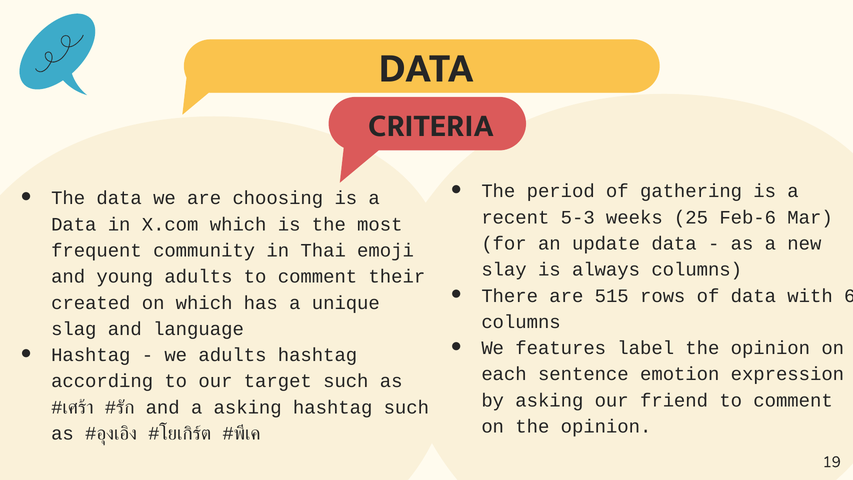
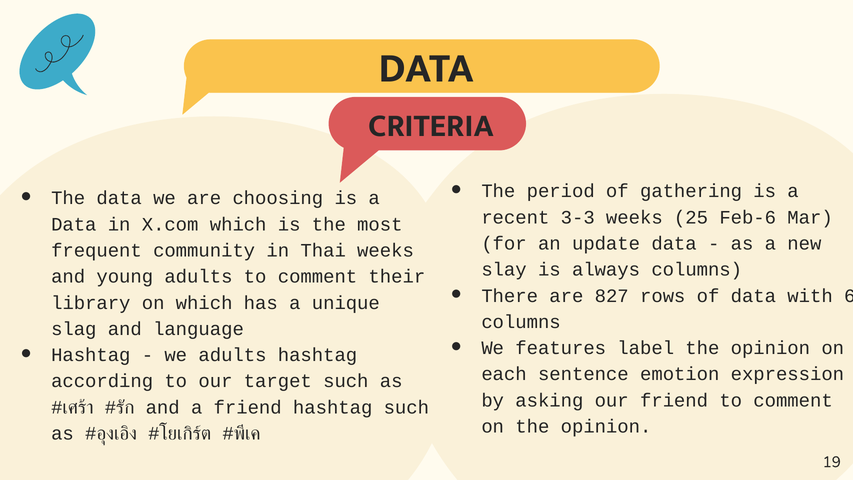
5-3: 5-3 -> 3-3
Thai emoji: emoji -> weeks
515: 515 -> 827
created: created -> library
a asking: asking -> friend
